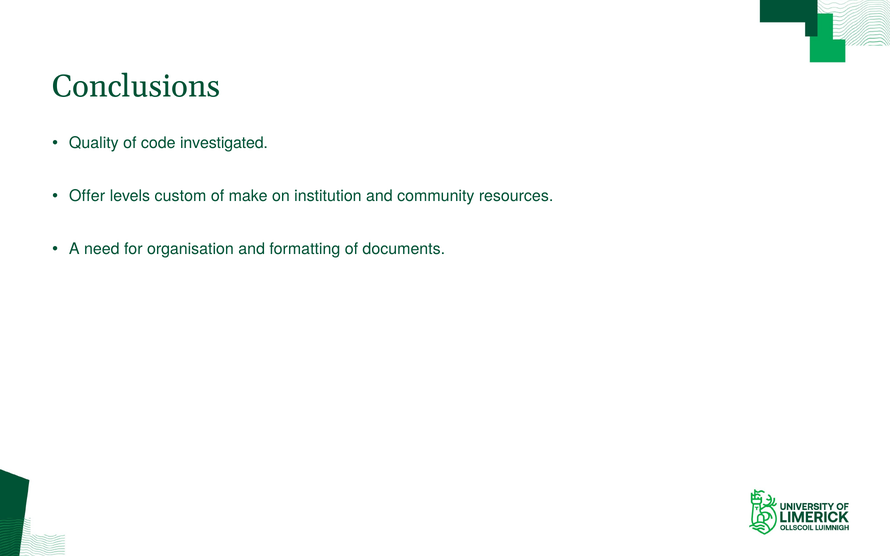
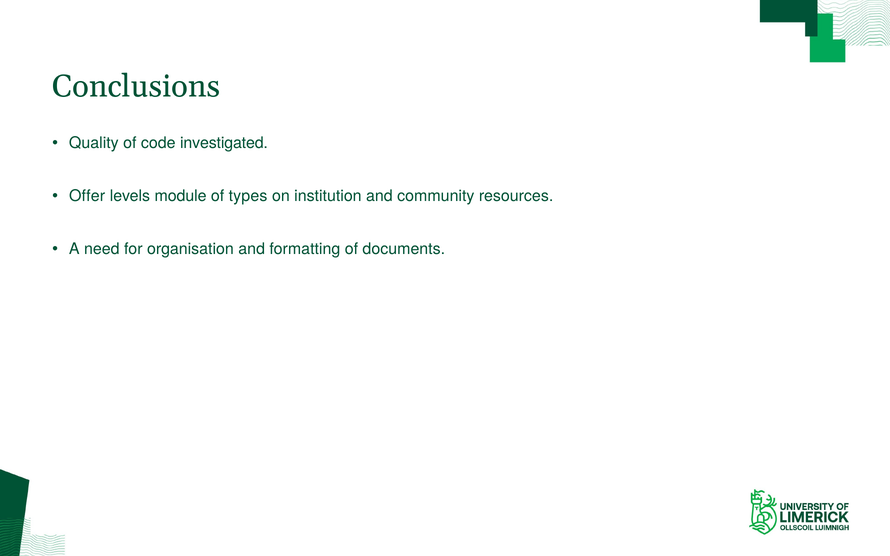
custom: custom -> module
make: make -> types
